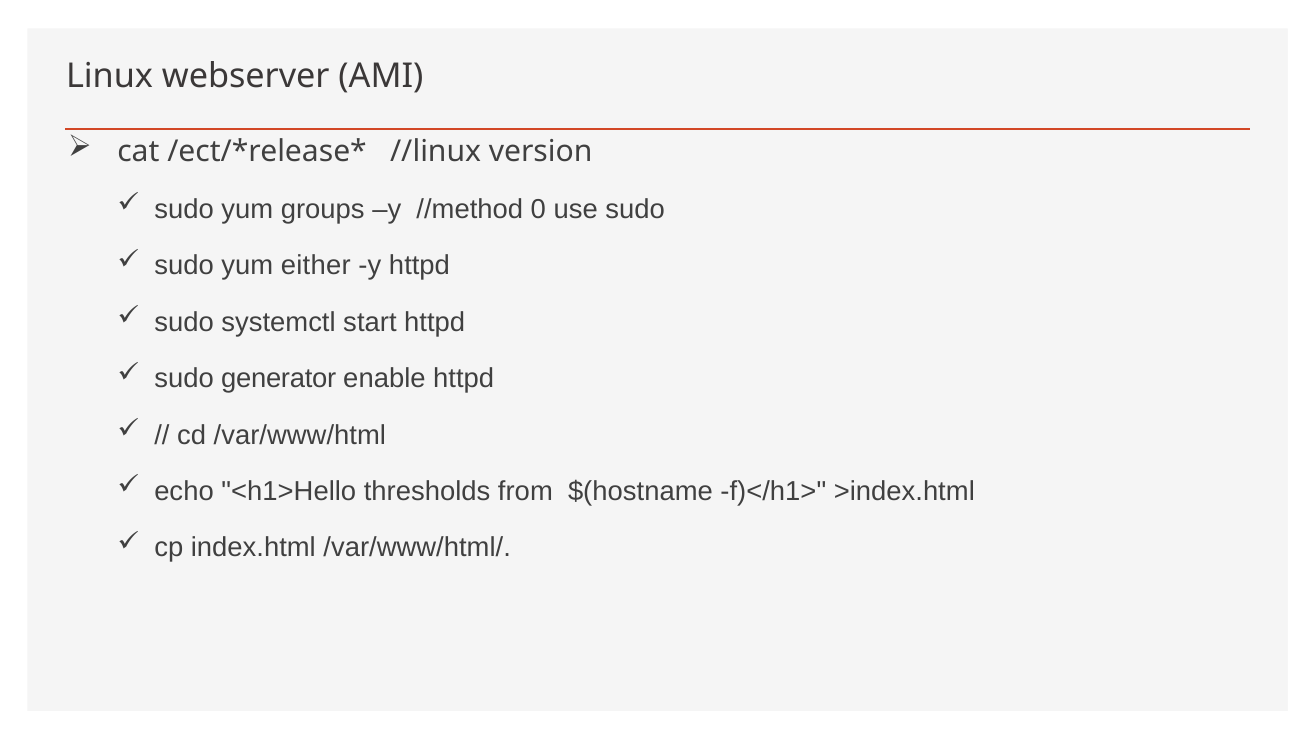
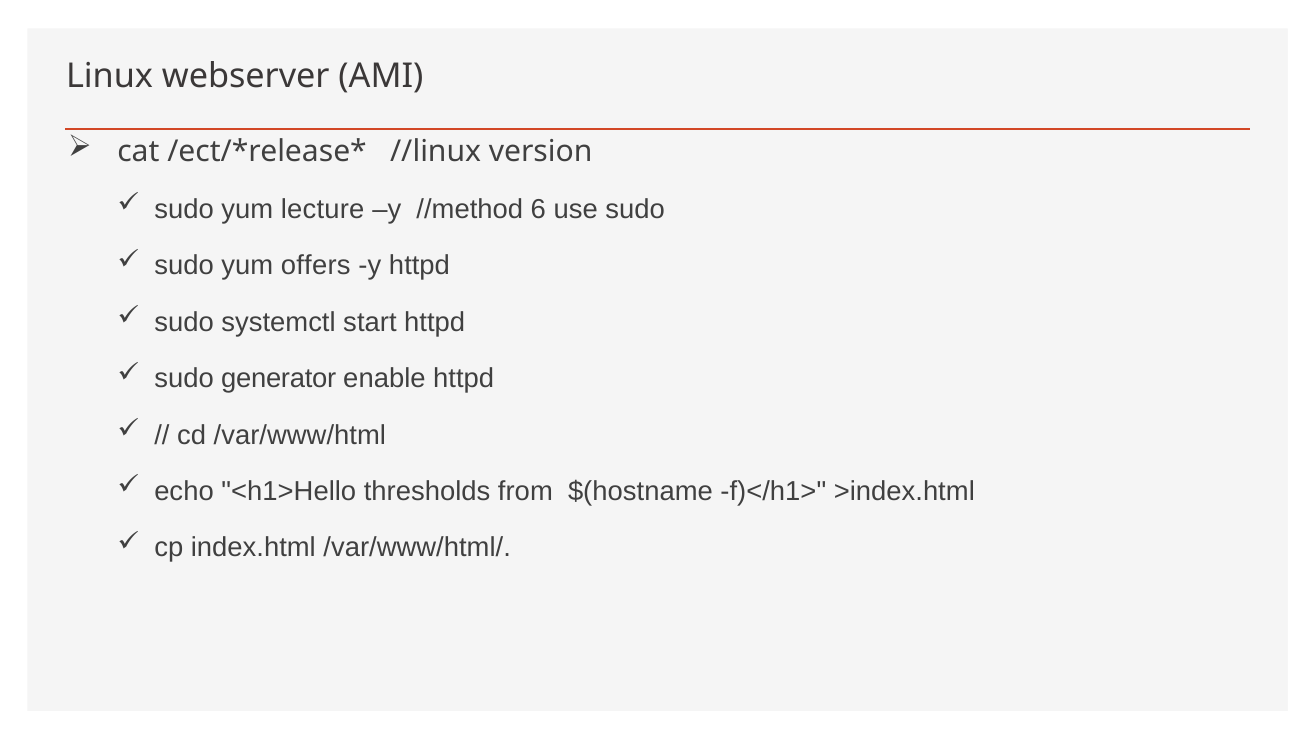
groups: groups -> lecture
0: 0 -> 6
either: either -> offers
